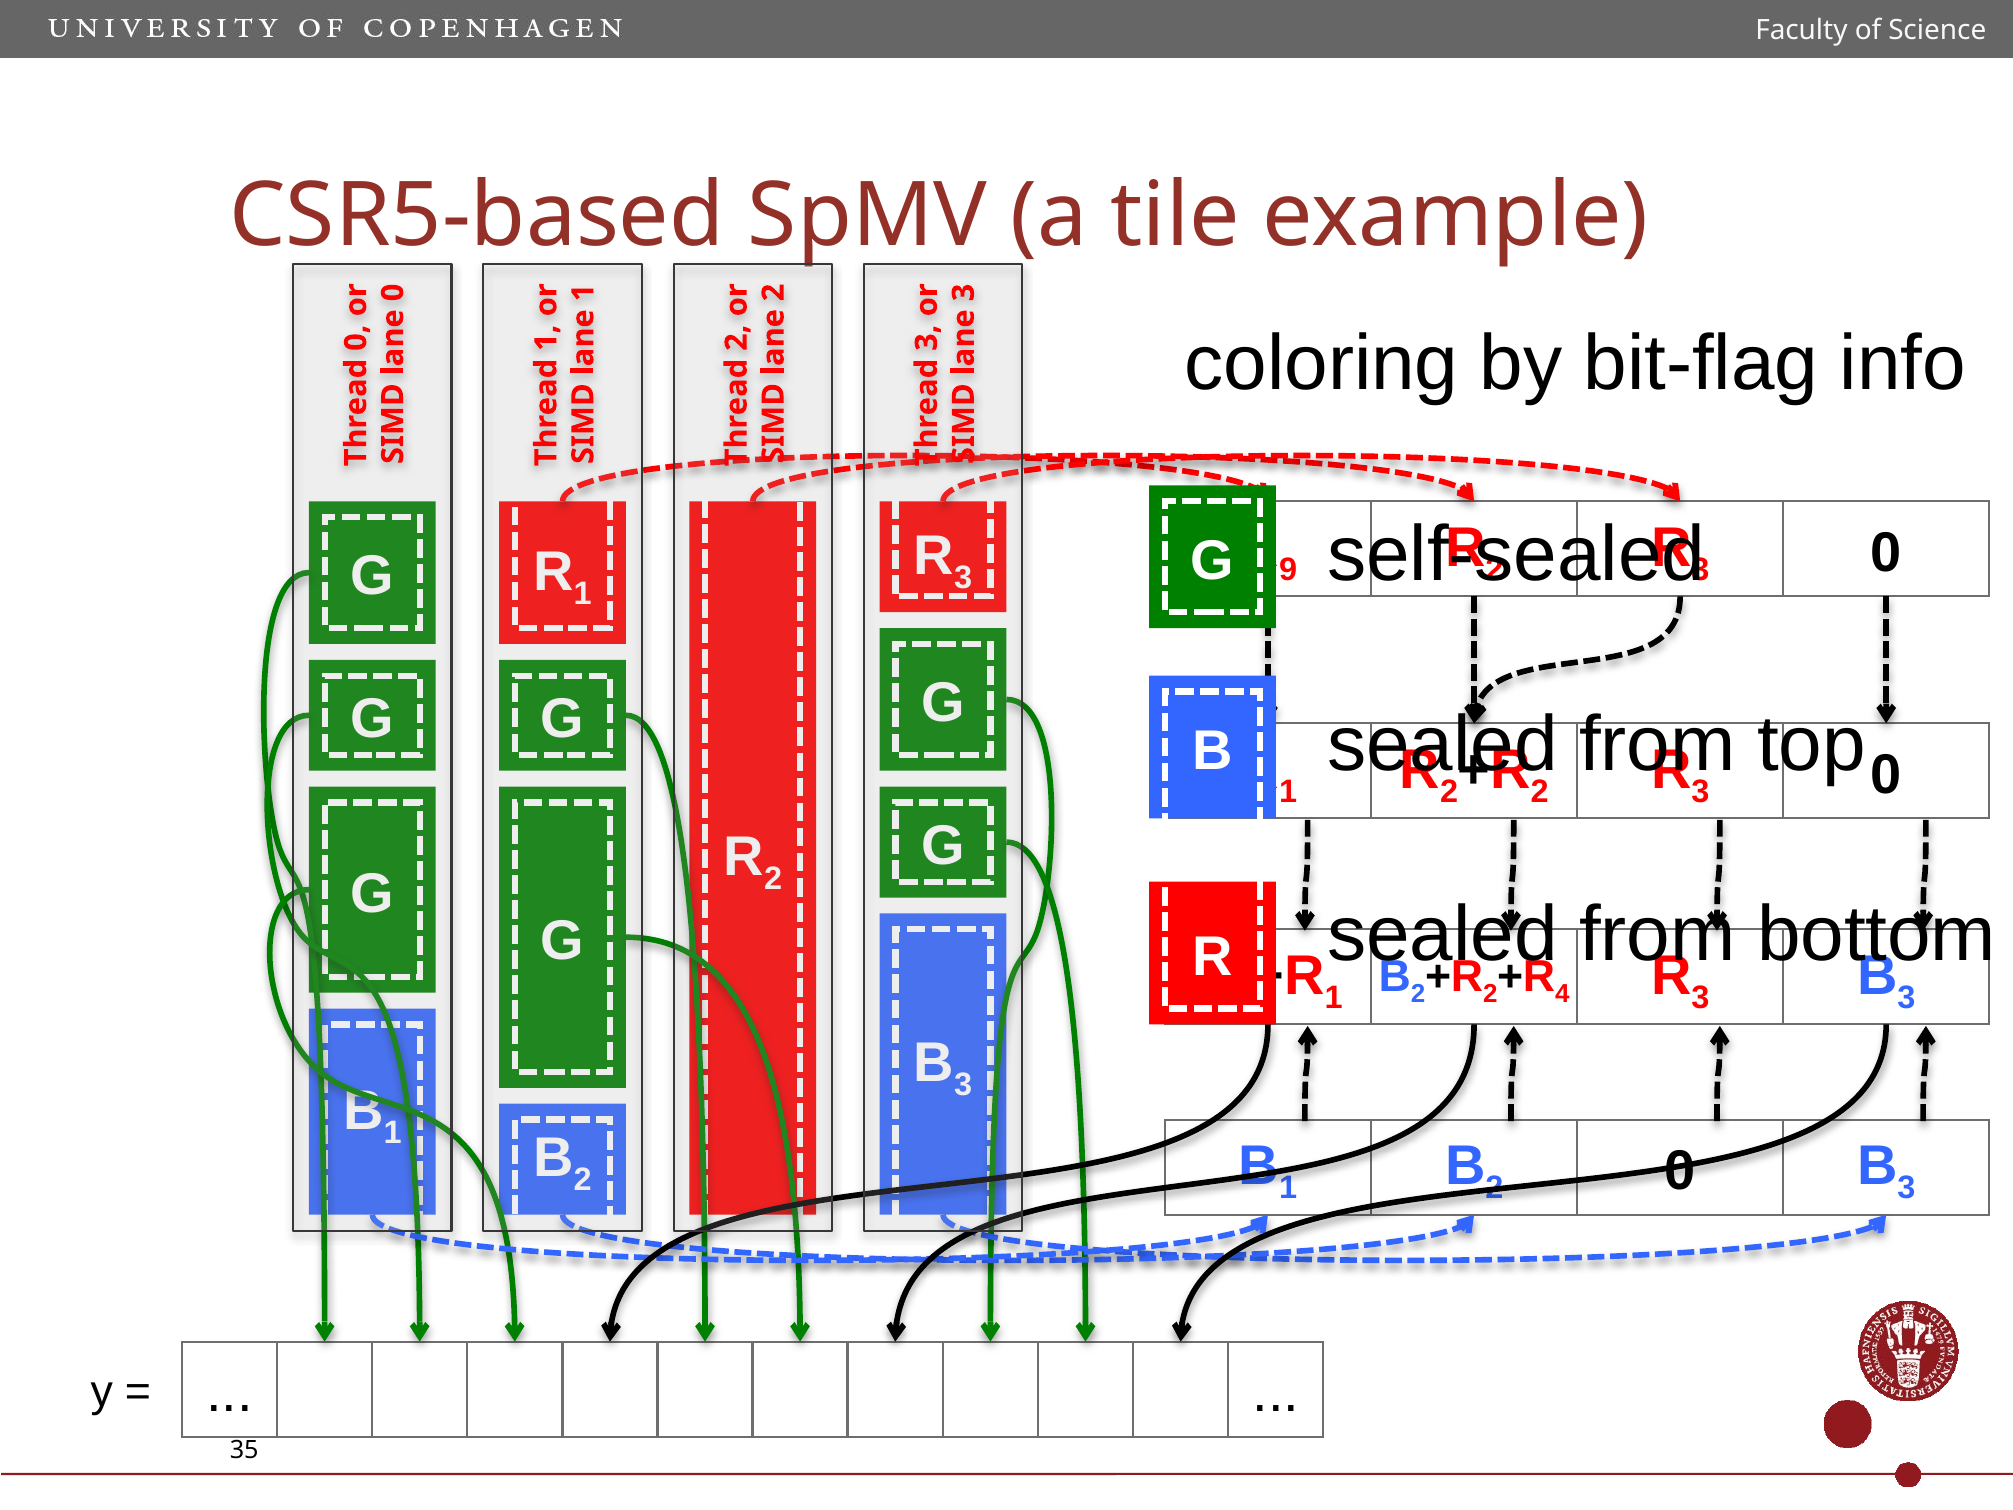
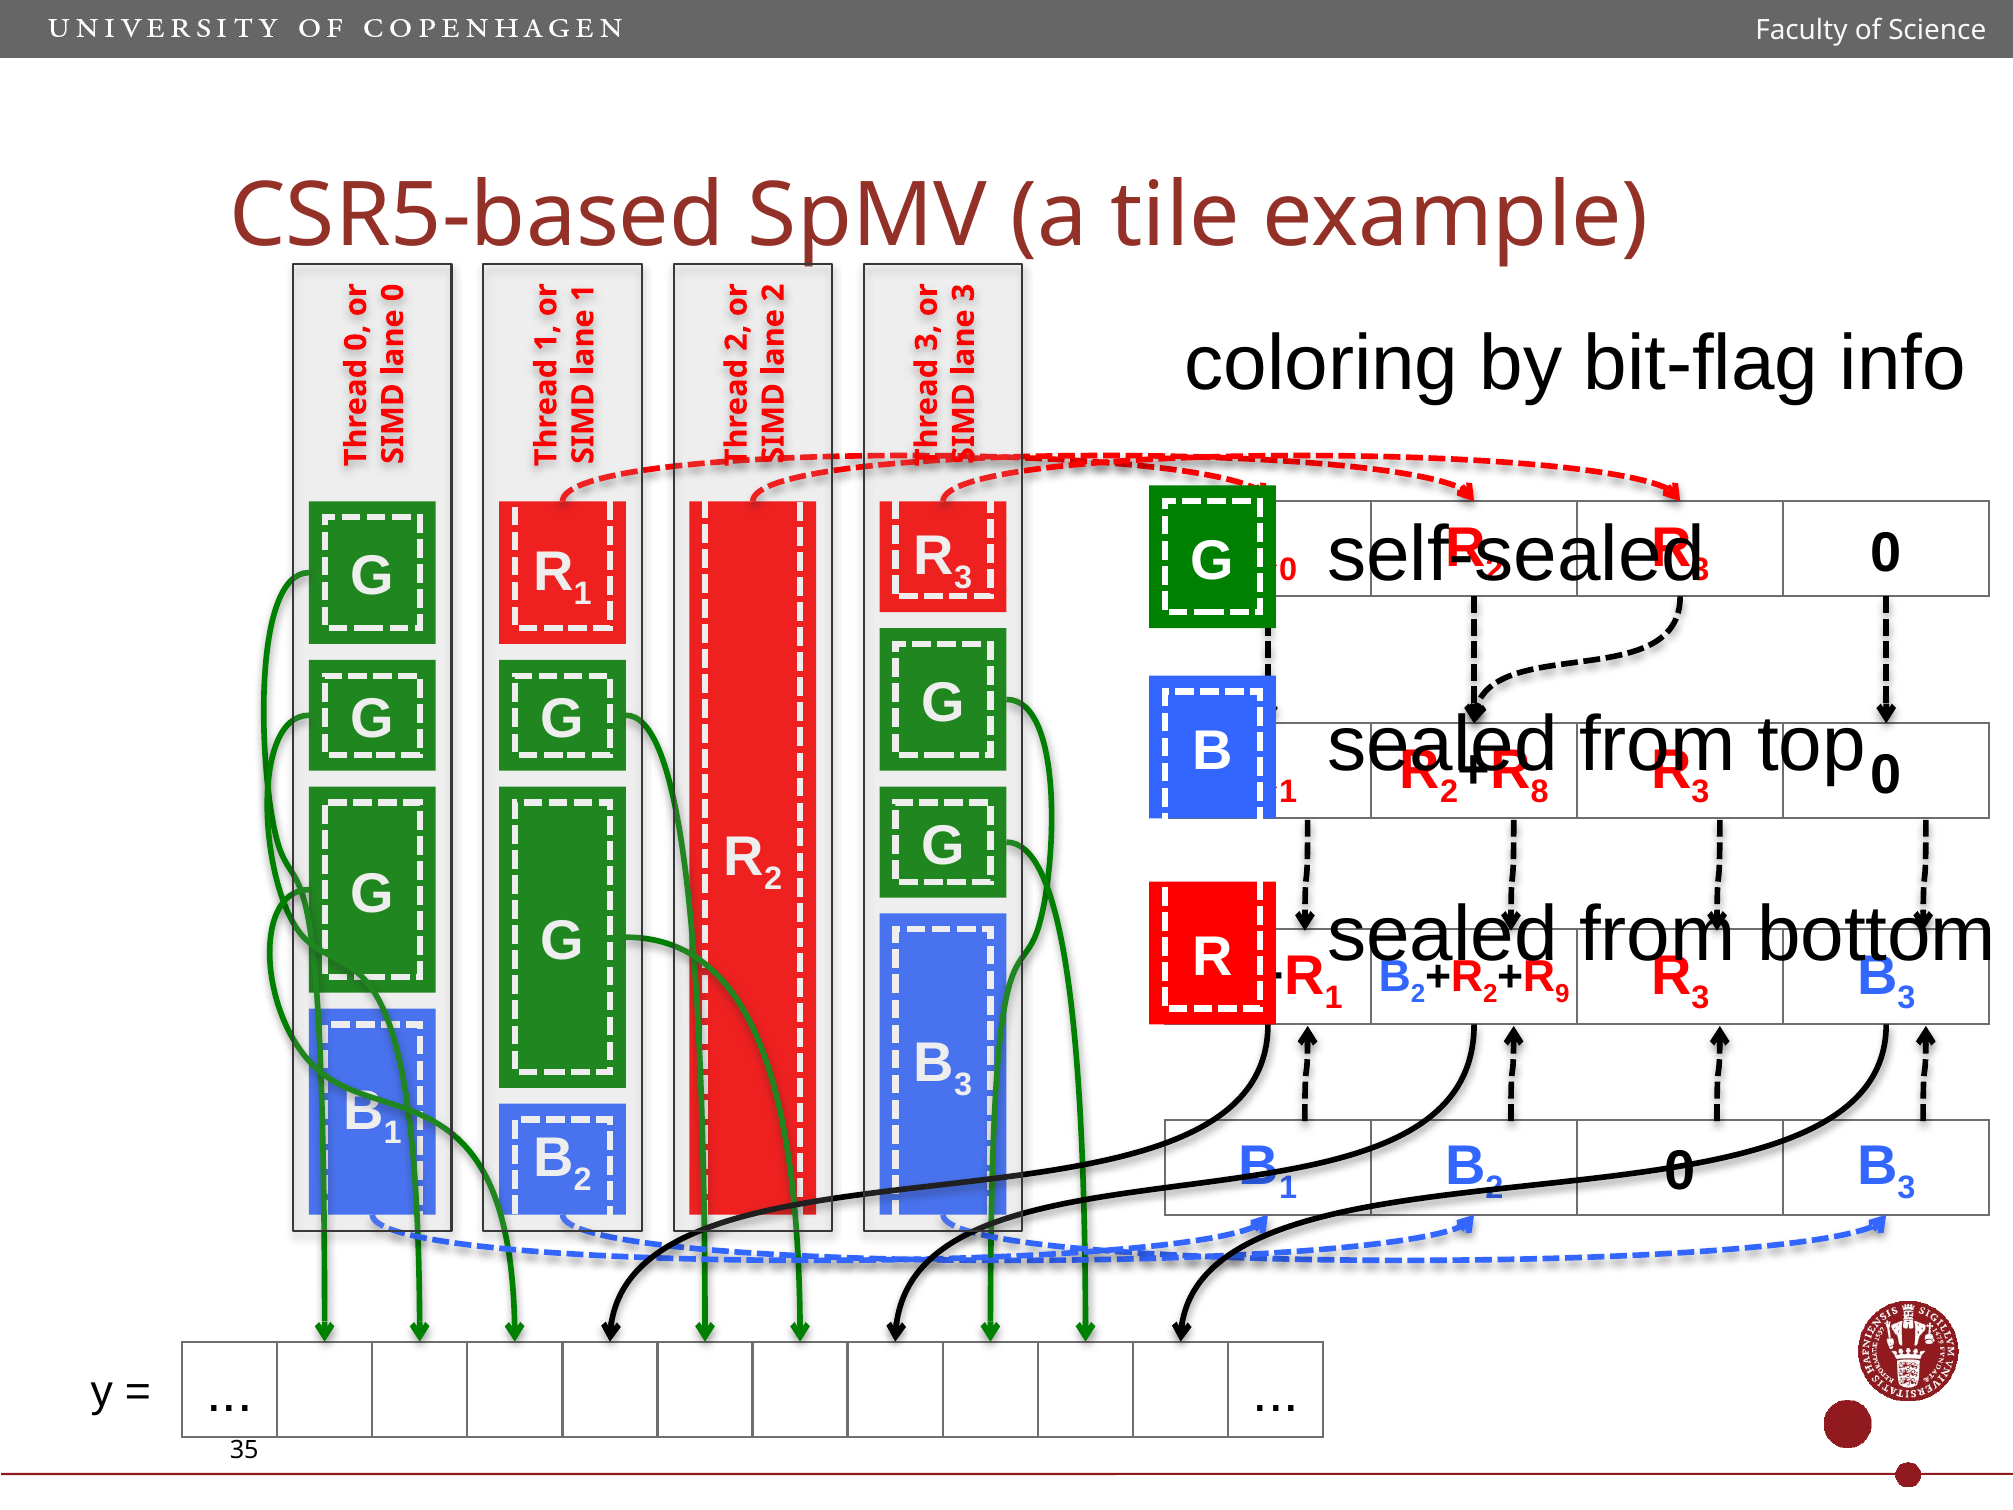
9 at (1288, 570): 9 -> 0
2 at (1540, 792): 2 -> 8
4: 4 -> 9
